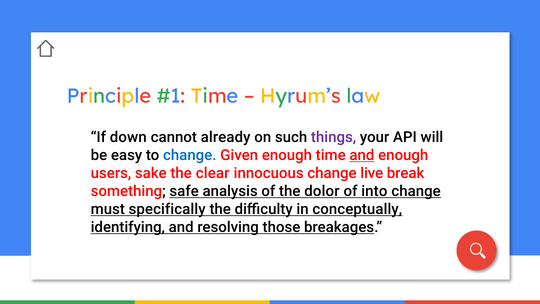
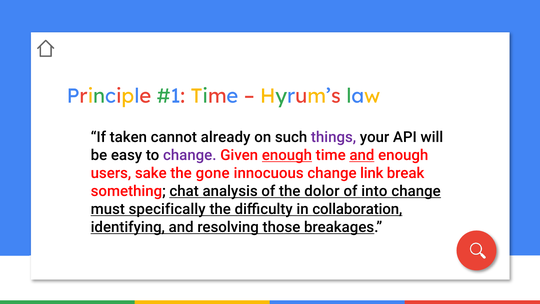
down: down -> taken
change at (190, 155) colour: blue -> purple
enough at (287, 155) underline: none -> present
clear: clear -> gone
live: live -> link
safe: safe -> chat
conceptually: conceptually -> collaboration
